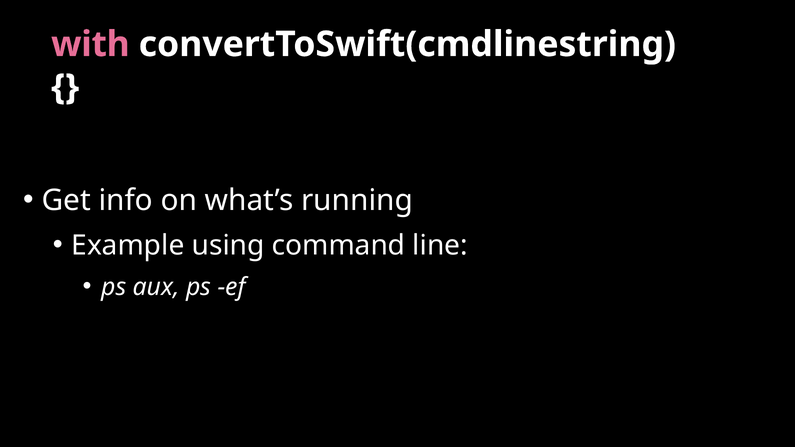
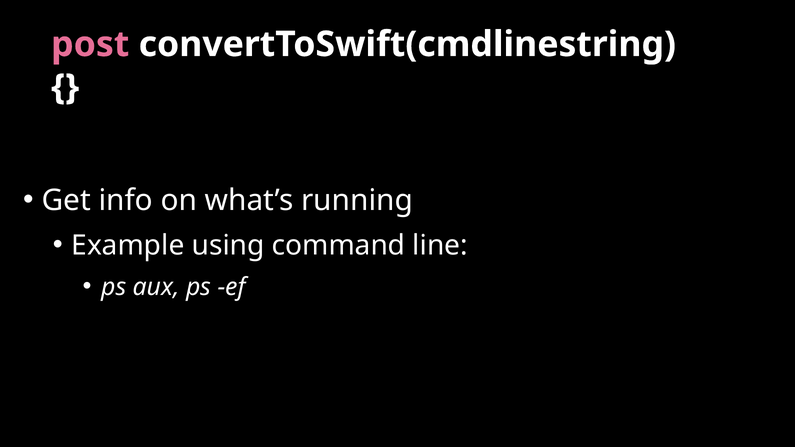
with: with -> post
